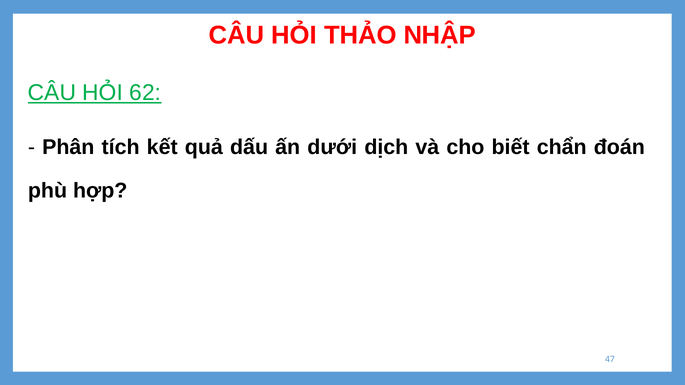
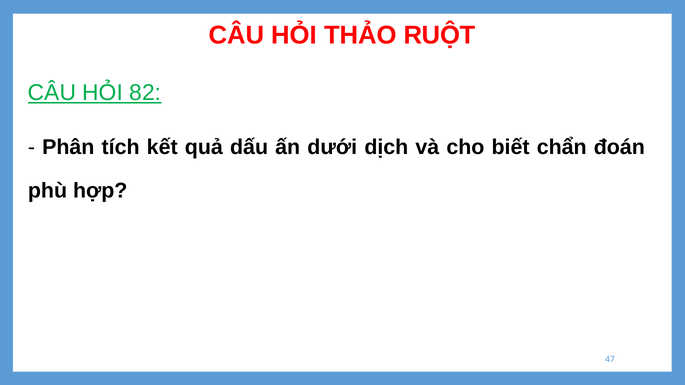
NHẬP: NHẬP -> RUỘT
62: 62 -> 82
